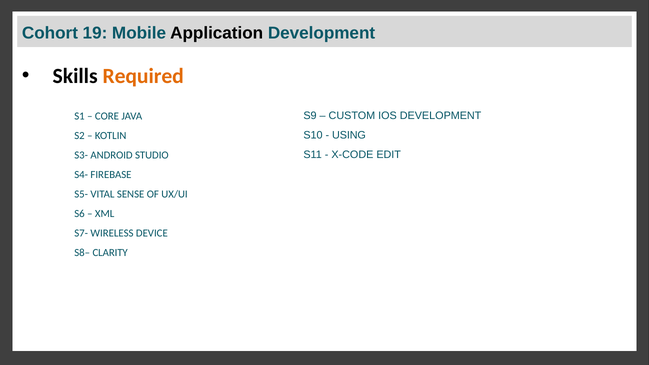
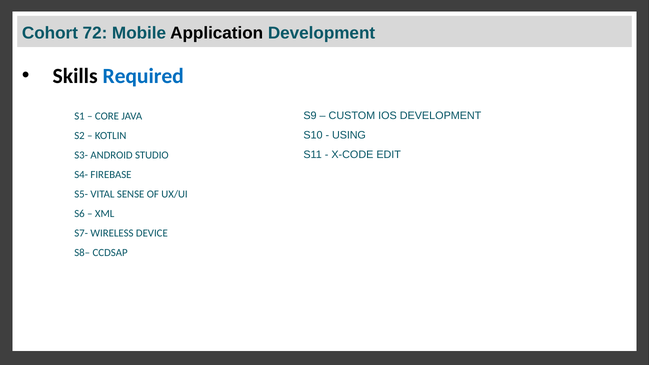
19: 19 -> 72
Required colour: orange -> blue
CLARITY: CLARITY -> CCDSAP
